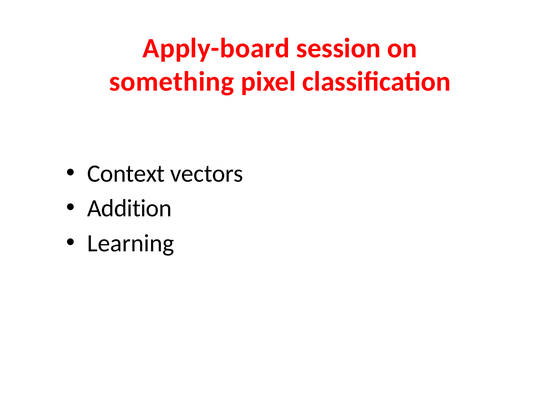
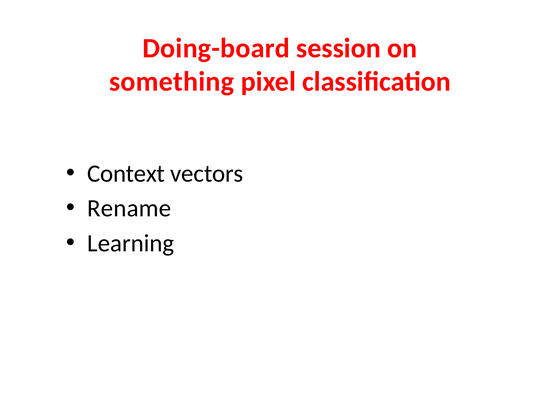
Apply-board: Apply-board -> Doing-board
Addition: Addition -> Rename
